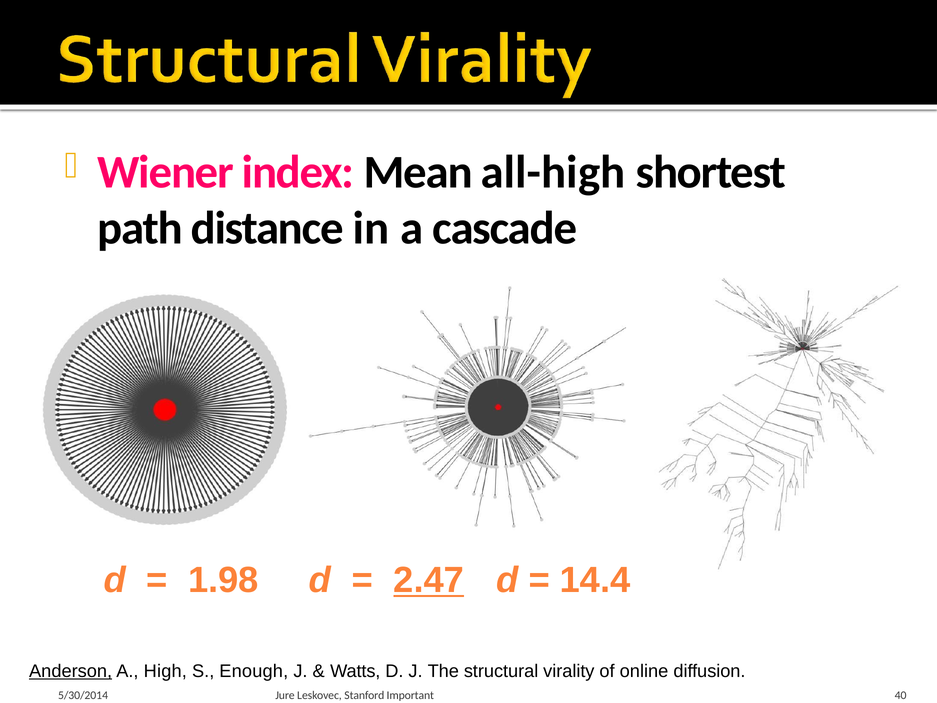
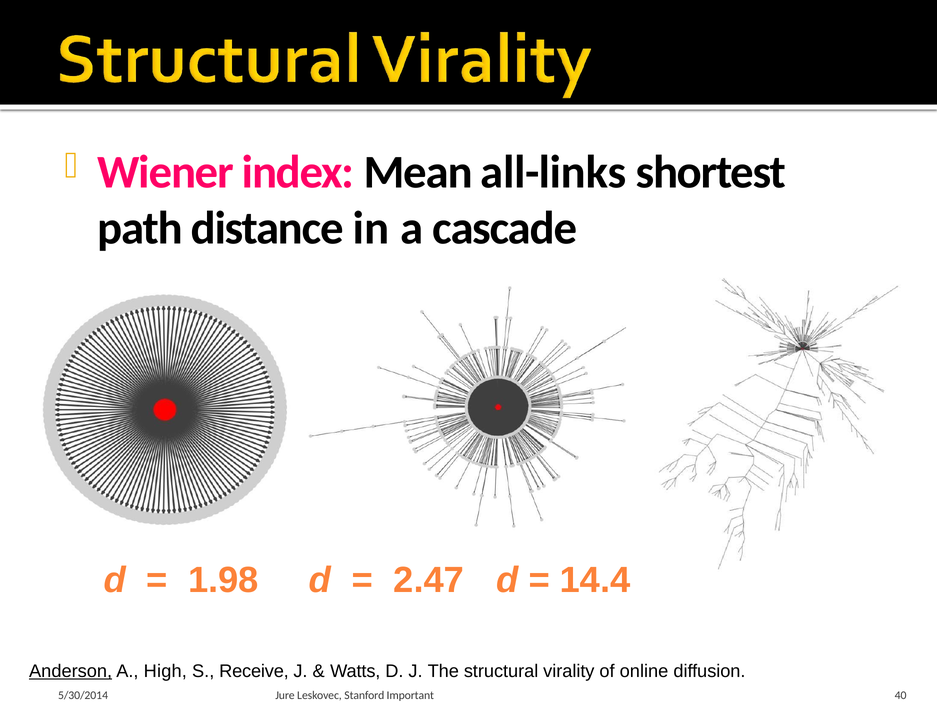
all-high: all-high -> all-links
2.47 underline: present -> none
Enough: Enough -> Receive
